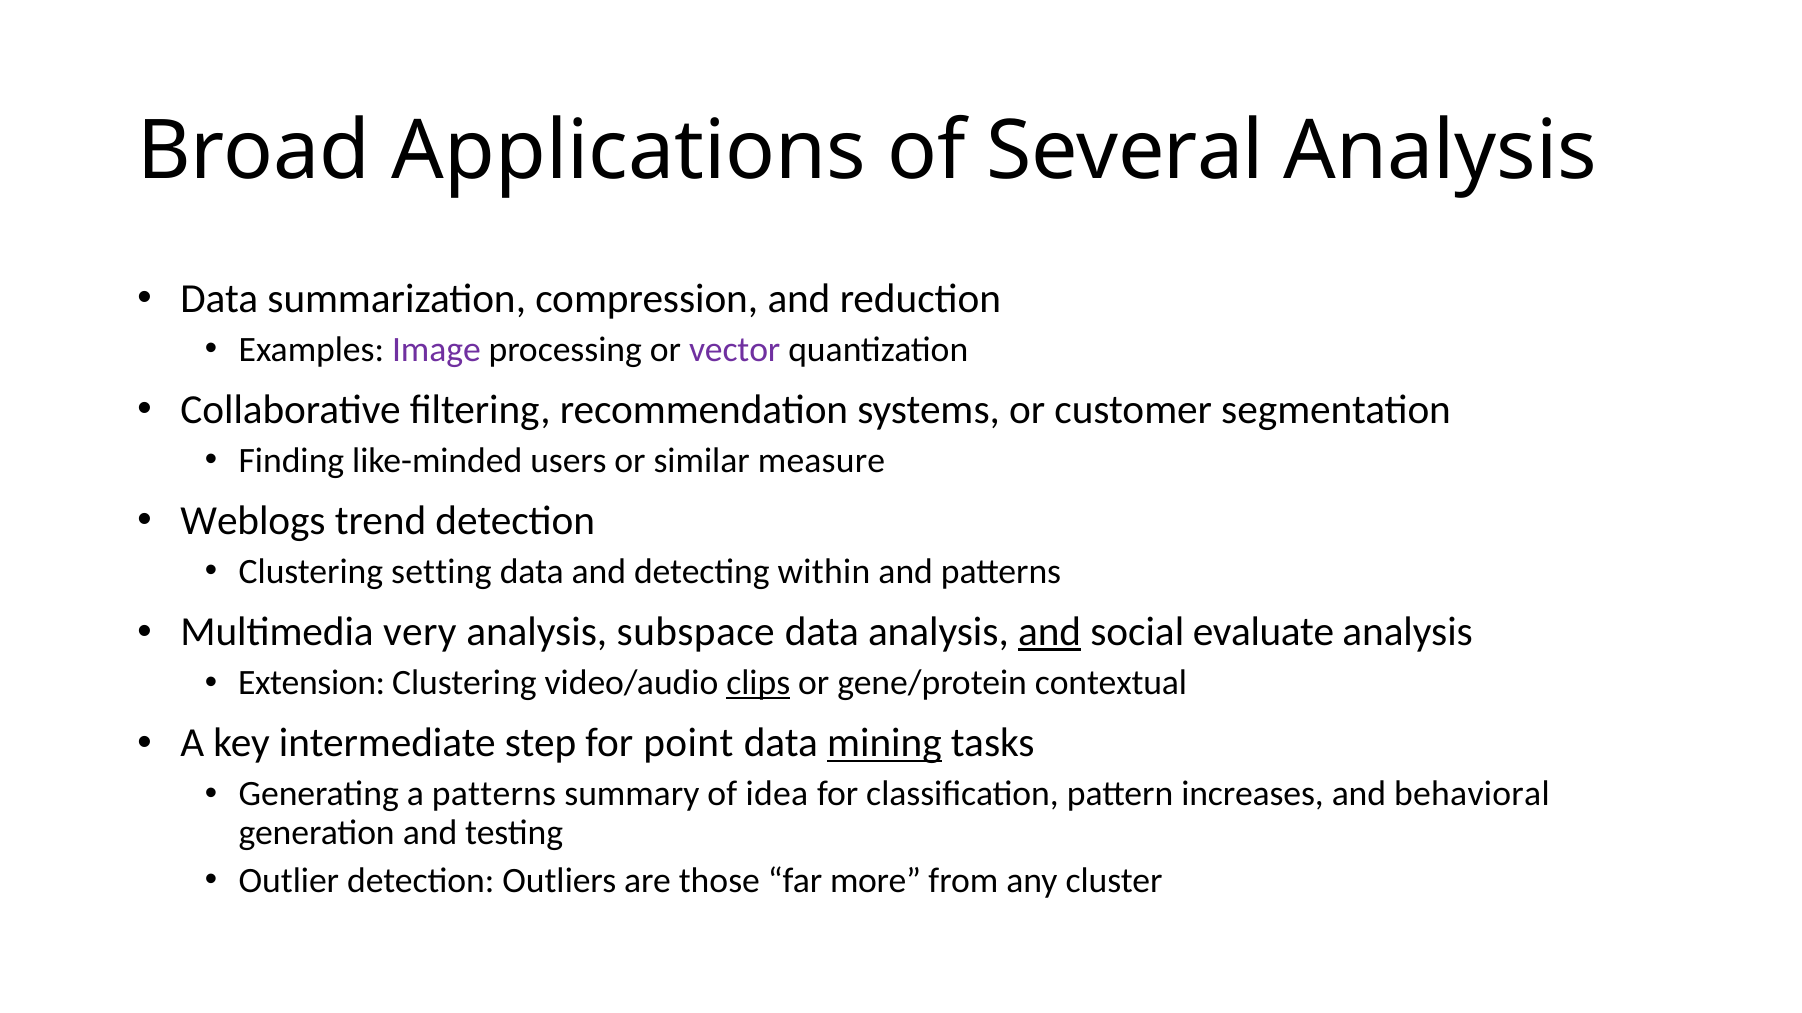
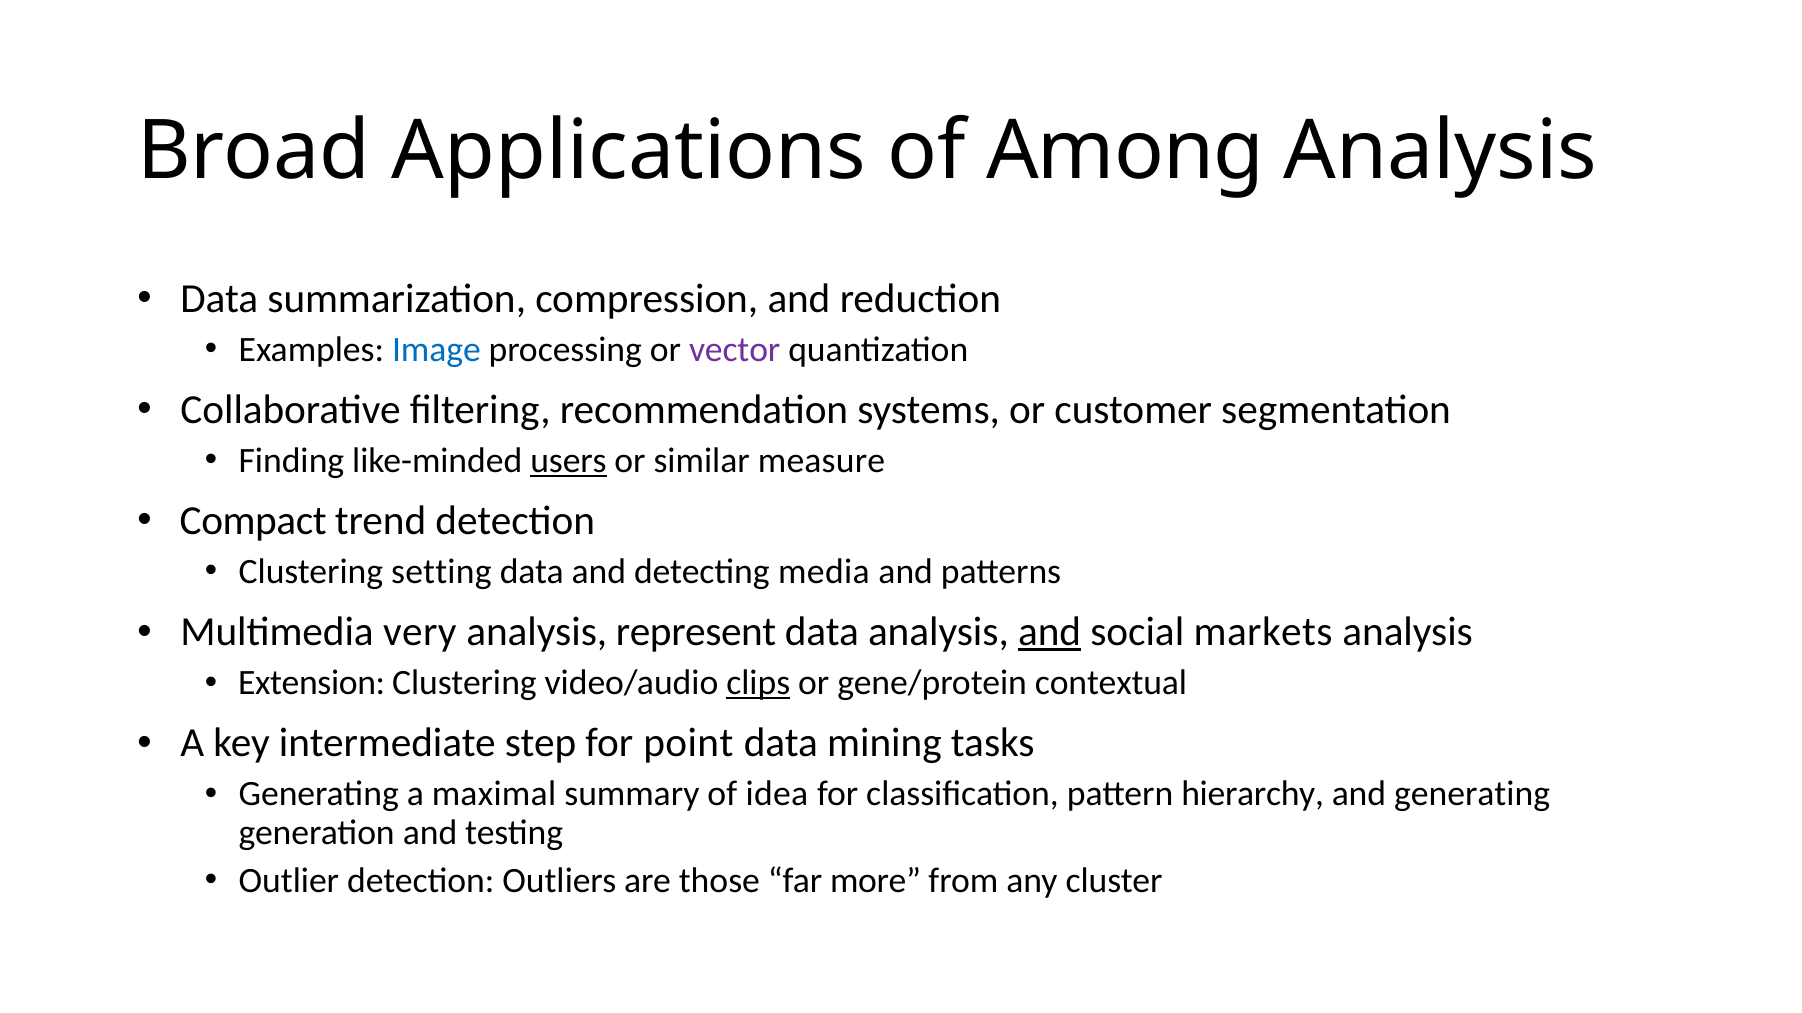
Several: Several -> Among
Image colour: purple -> blue
users underline: none -> present
Weblogs: Weblogs -> Compact
within: within -> media
subspace: subspace -> represent
evaluate: evaluate -> markets
mining underline: present -> none
a patterns: patterns -> maximal
increases: increases -> hierarchy
and behavioral: behavioral -> generating
